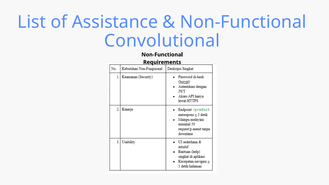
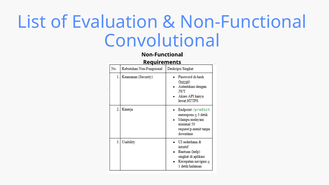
Assistance: Assistance -> Evaluation
